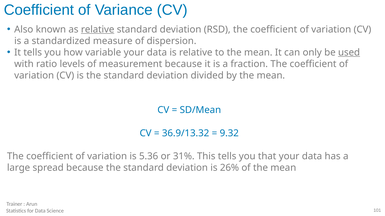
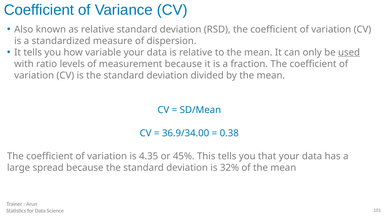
relative at (98, 29) underline: present -> none
36.9/13.32: 36.9/13.32 -> 36.9/34.00
9.32: 9.32 -> 0.38
5.36: 5.36 -> 4.35
31%: 31% -> 45%
26%: 26% -> 32%
